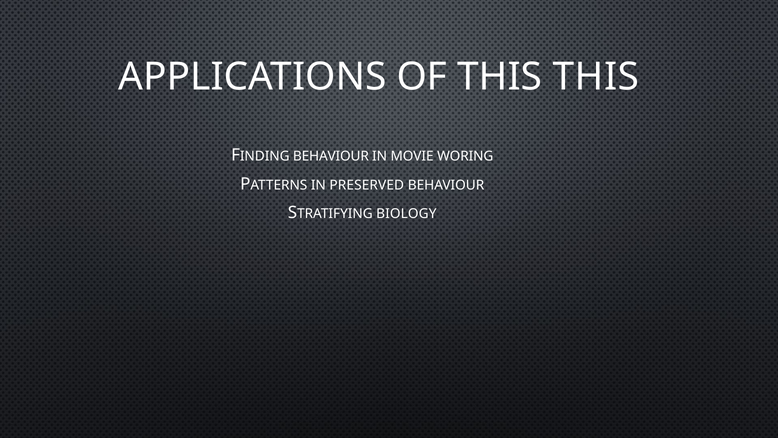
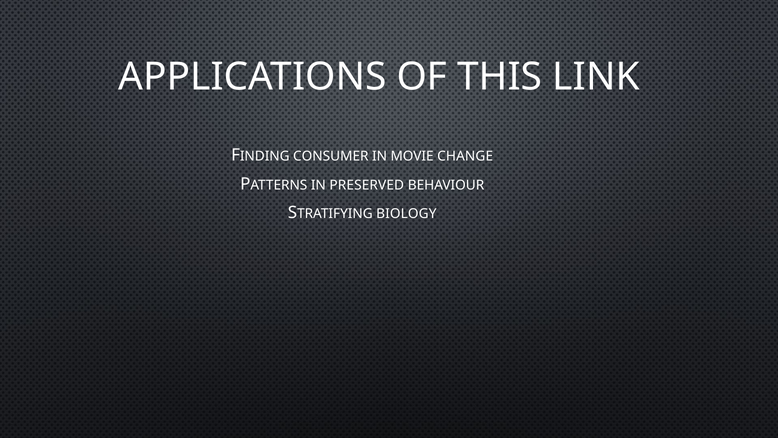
THIS THIS: THIS -> LINK
BEHAVIOUR at (331, 156): BEHAVIOUR -> CONSUMER
WORING: WORING -> CHANGE
